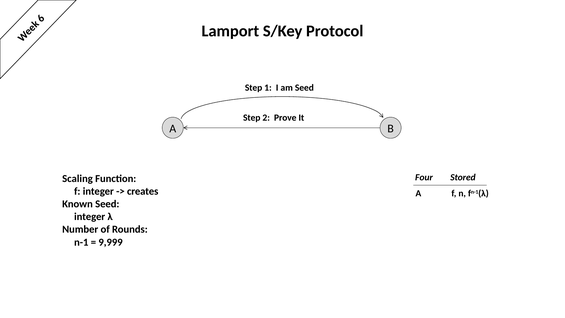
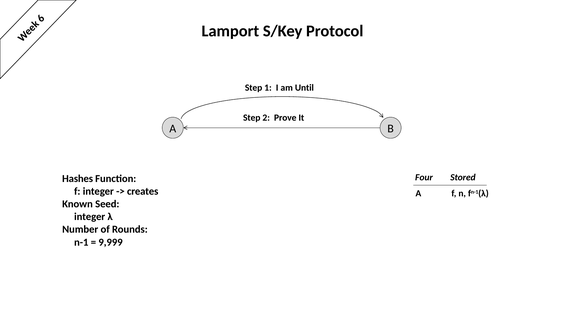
am Seed: Seed -> Until
Scaling: Scaling -> Hashes
